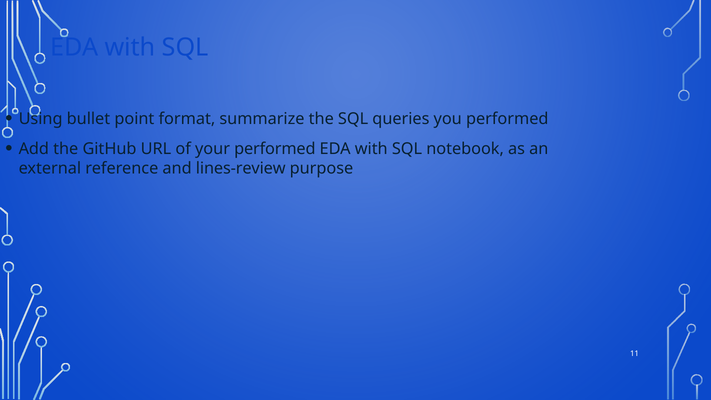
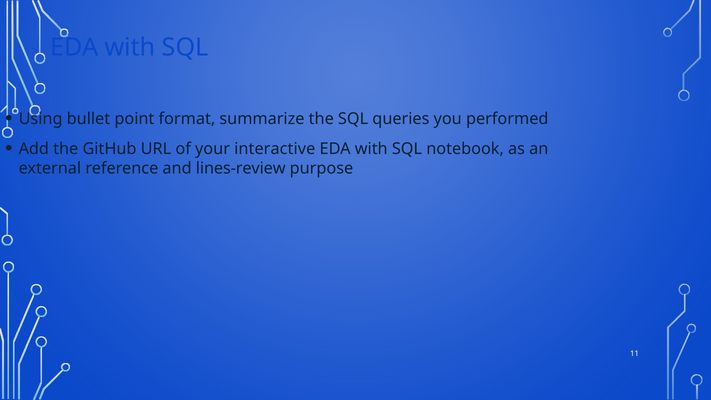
your performed: performed -> interactive
